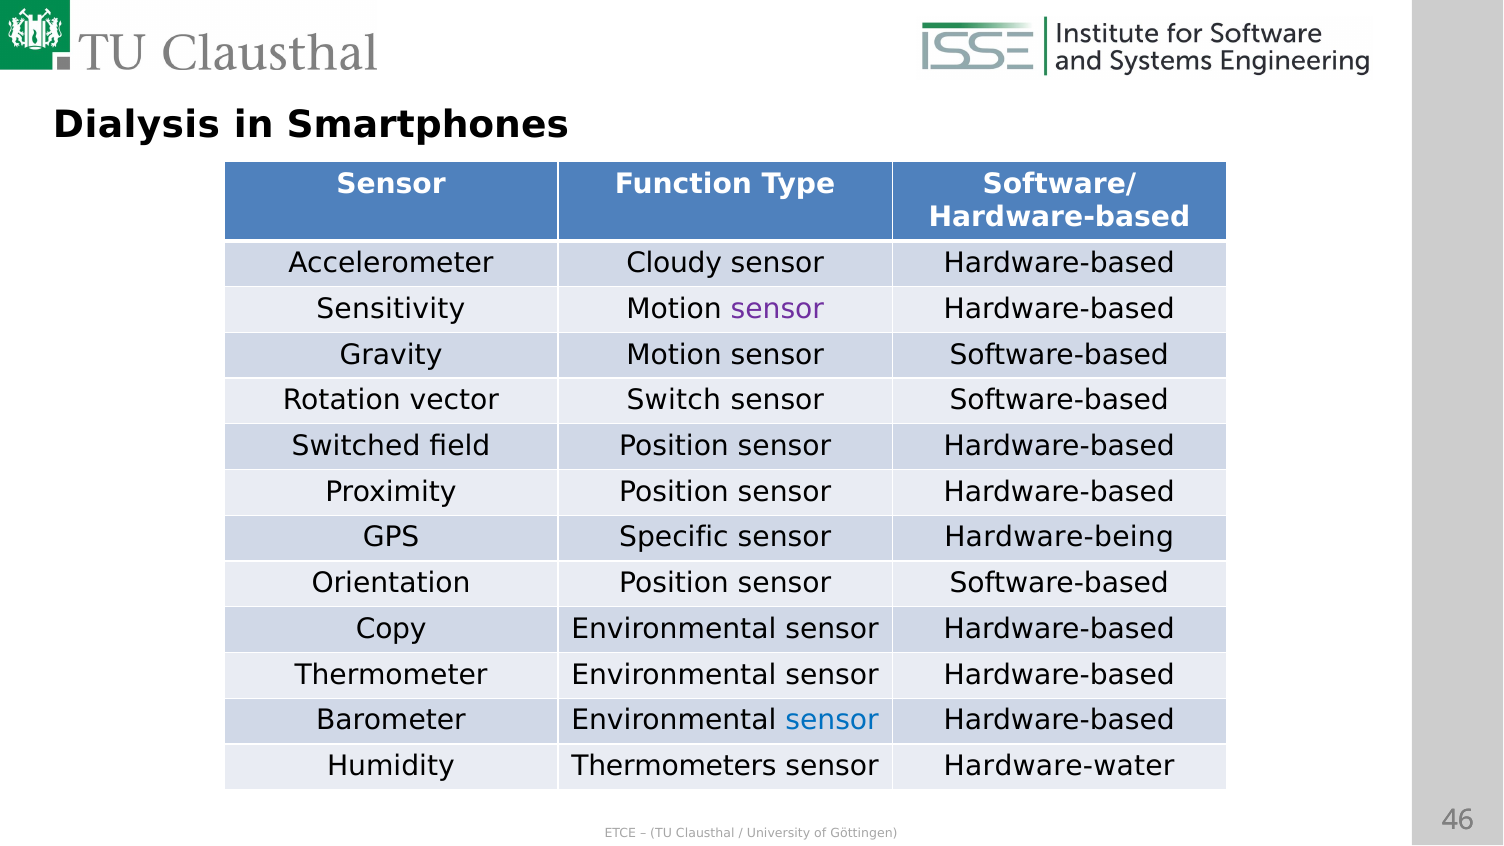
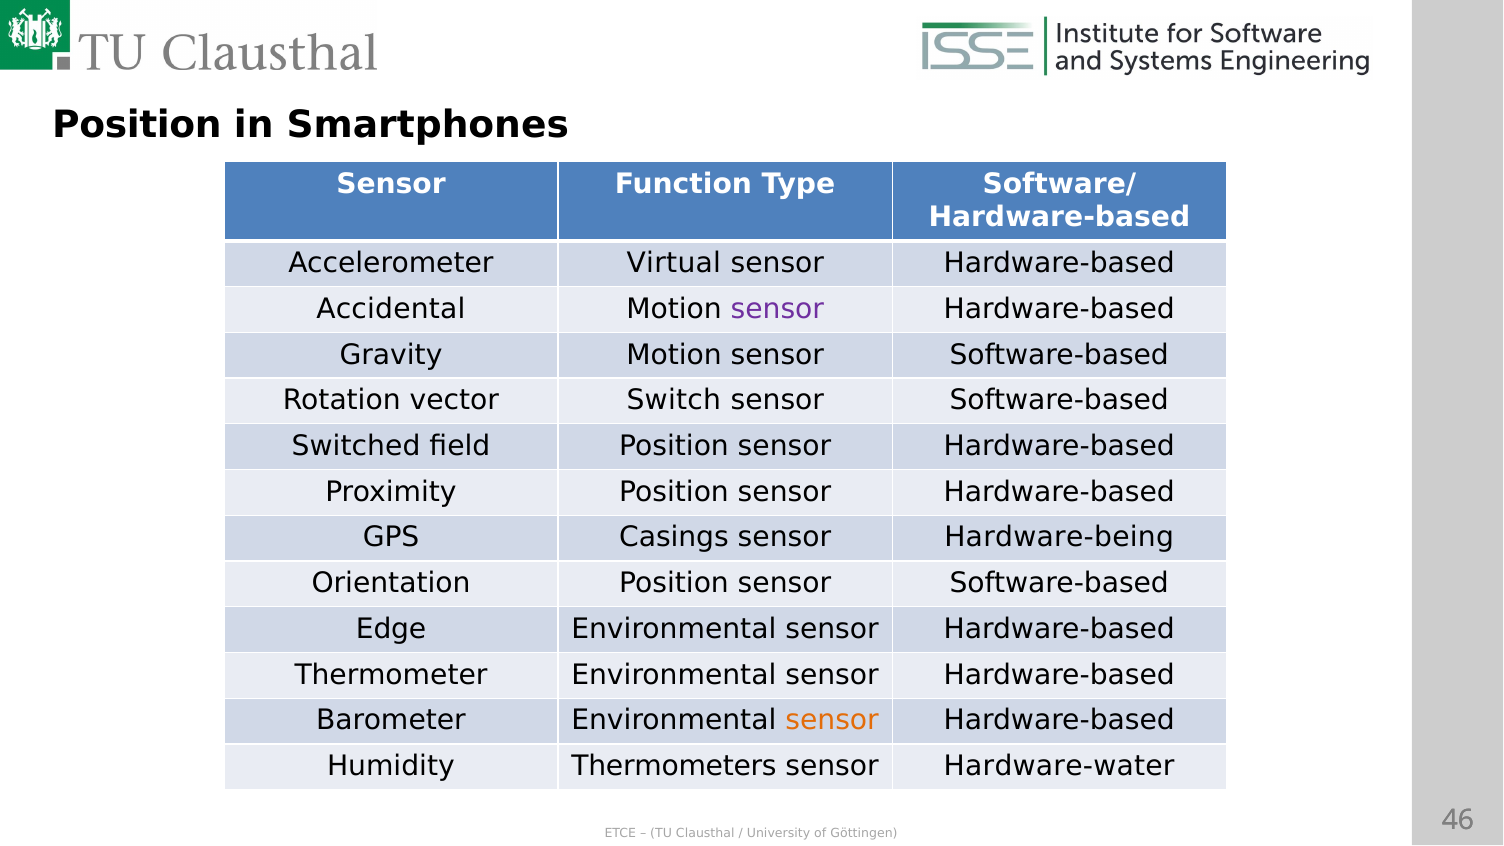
Dialysis at (137, 125): Dialysis -> Position
Cloudy: Cloudy -> Virtual
Sensitivity: Sensitivity -> Accidental
Specific: Specific -> Casings
Copy: Copy -> Edge
sensor at (832, 721) colour: blue -> orange
